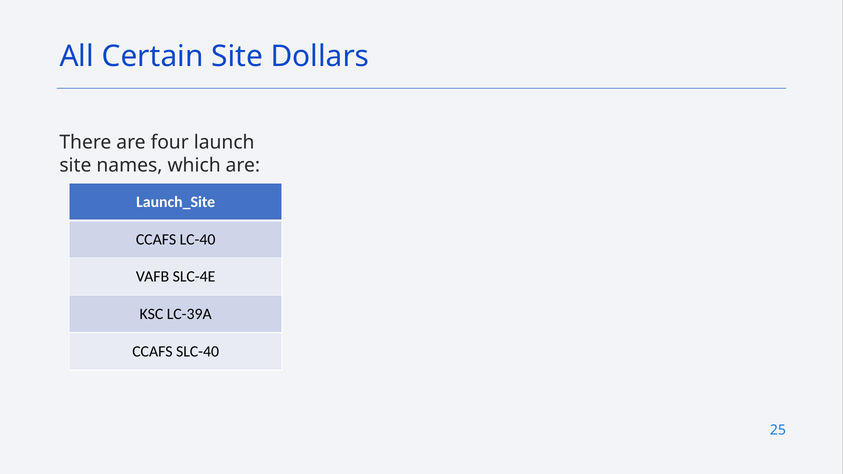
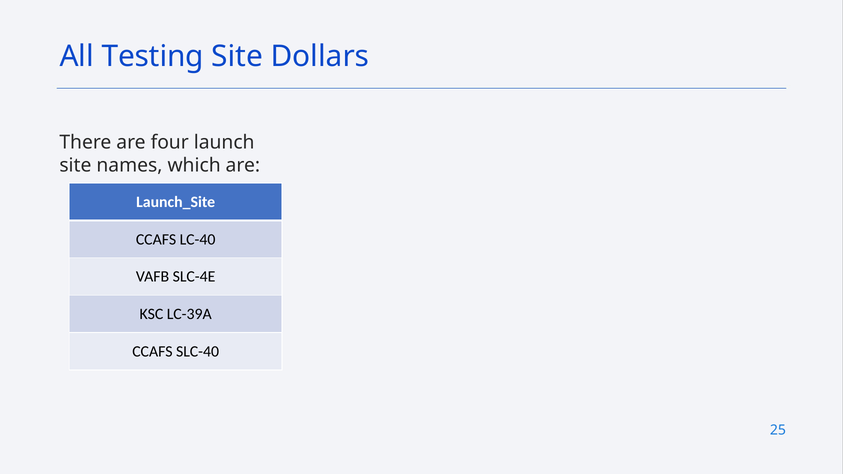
Certain: Certain -> Testing
